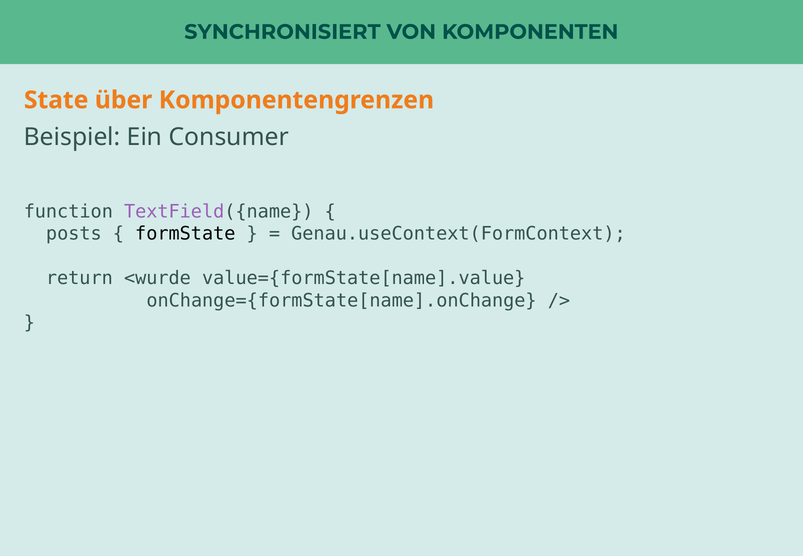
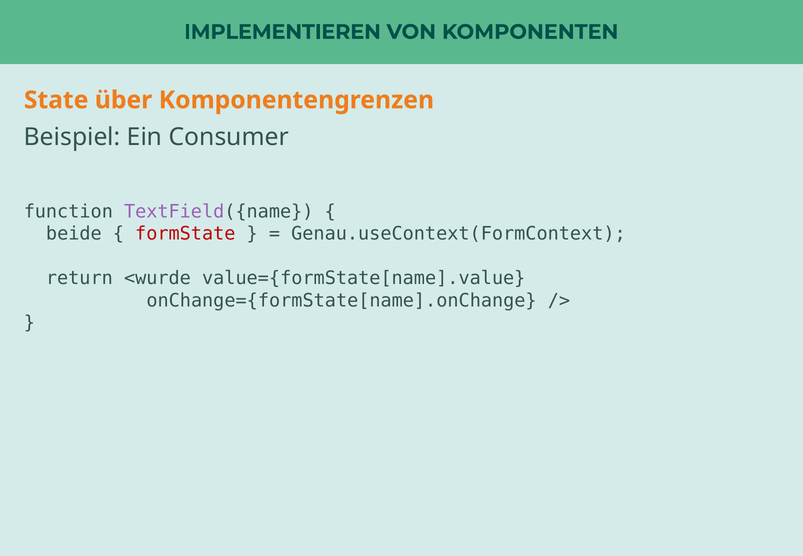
SYNCHRONISIERT: SYNCHRONISIERT -> IMPLEMENTIEREN
posts: posts -> beide
formState colour: black -> red
